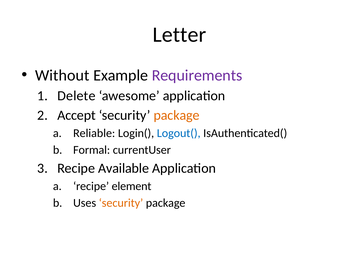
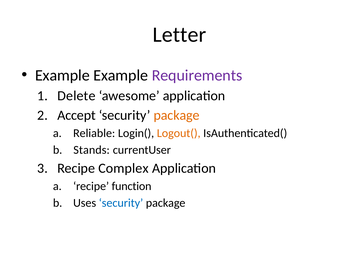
Without at (62, 75): Without -> Example
Logout( colour: blue -> orange
Formal: Formal -> Stands
Available: Available -> Complex
element: element -> function
security at (121, 203) colour: orange -> blue
